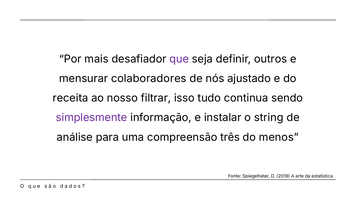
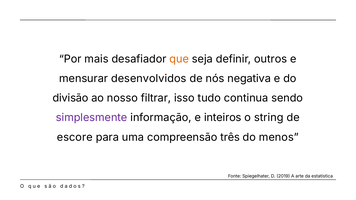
que colour: purple -> orange
colaboradores: colaboradores -> desenvolvidos
ajustado: ajustado -> negativa
receita: receita -> divisão
instalar: instalar -> inteiros
análise: análise -> escore
